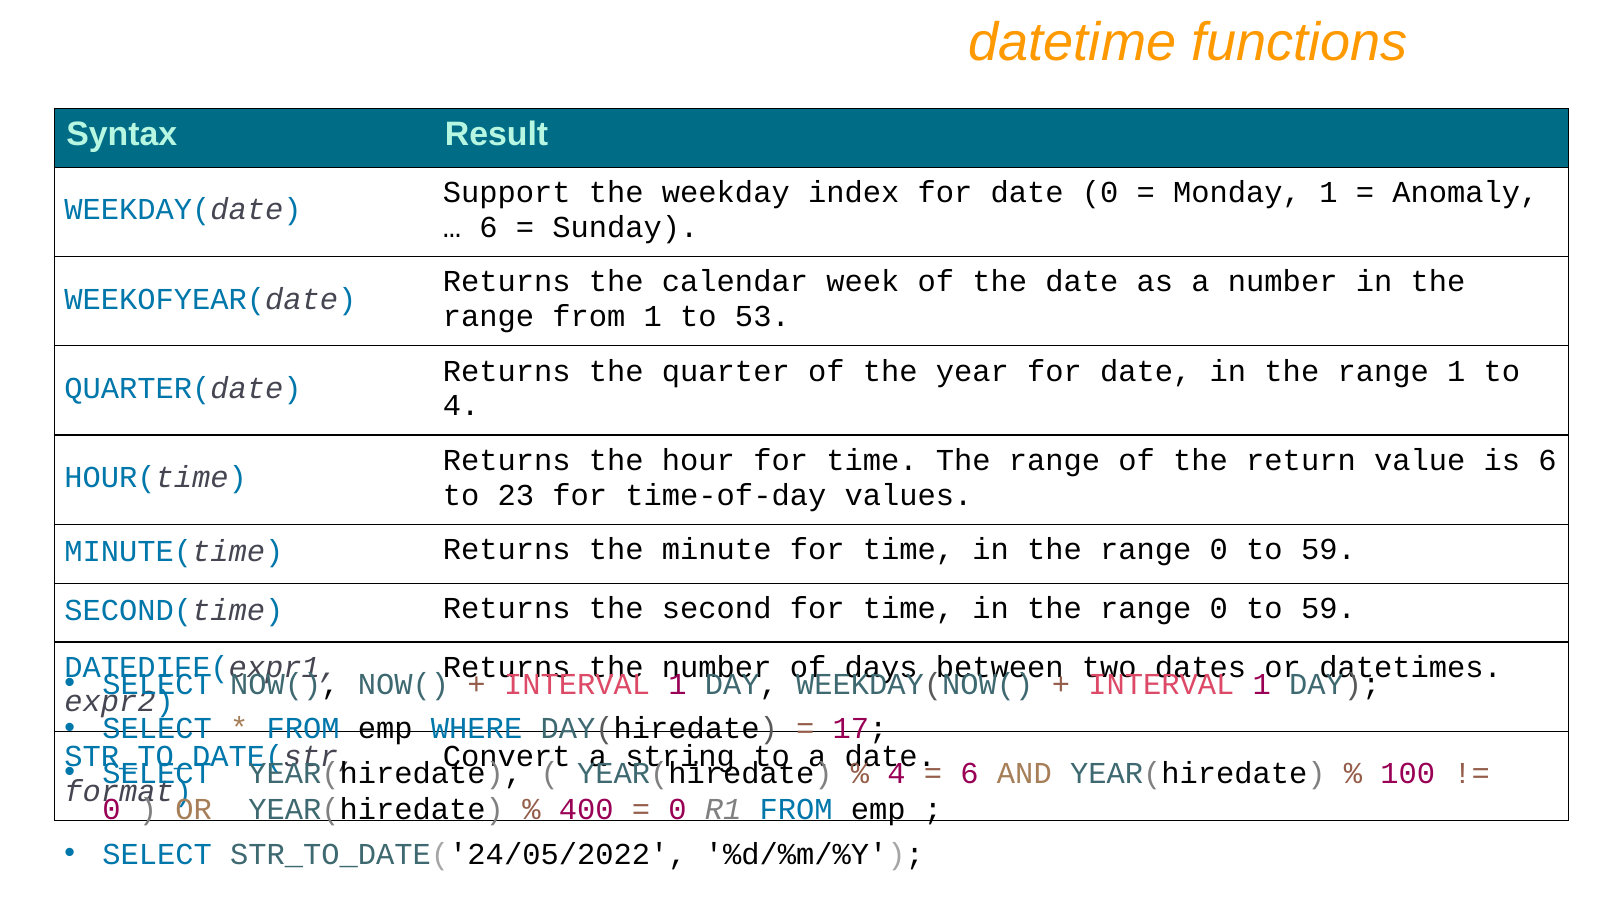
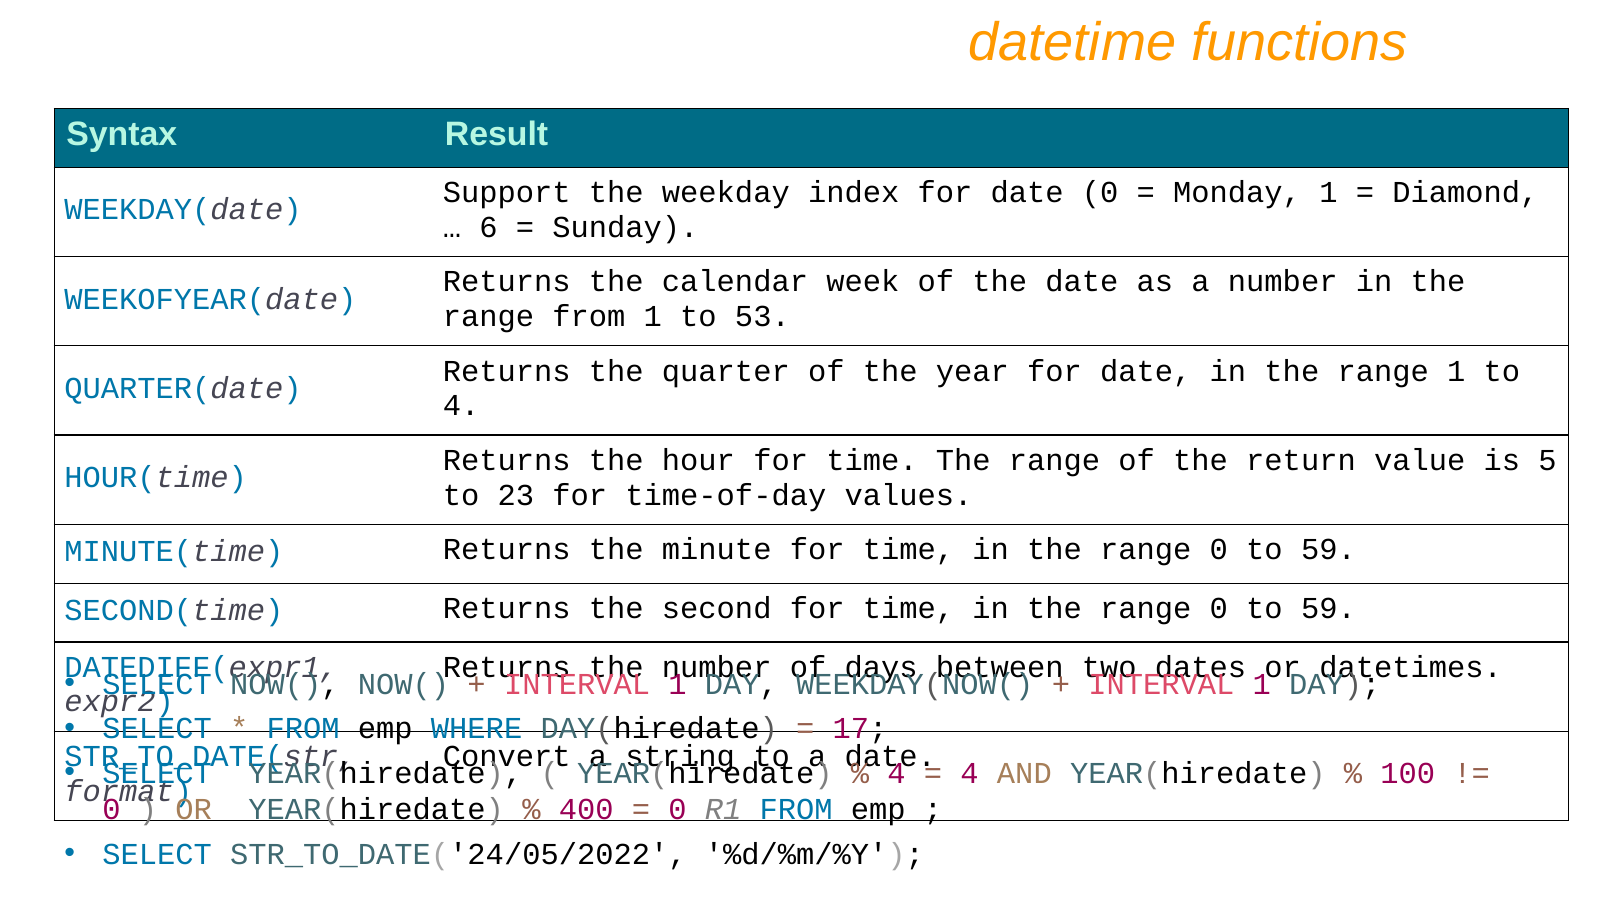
Anomaly: Anomaly -> Diamond
is 6: 6 -> 5
6 at (970, 773): 6 -> 4
